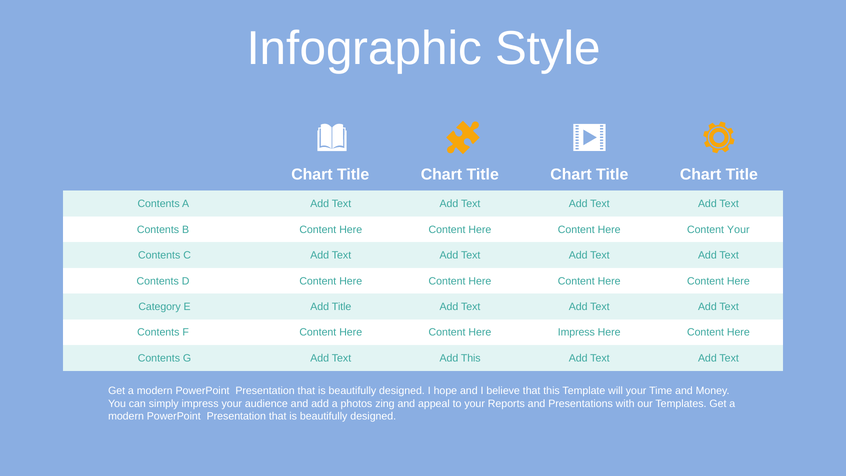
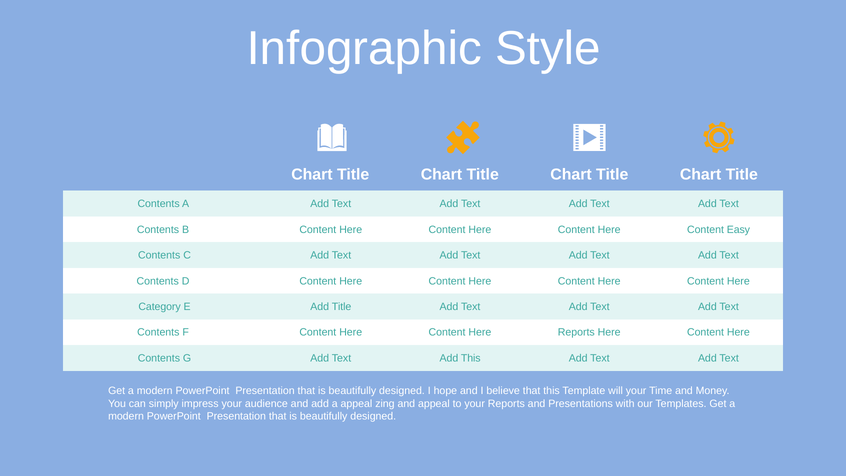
Content Your: Your -> Easy
Here Impress: Impress -> Reports
a photos: photos -> appeal
